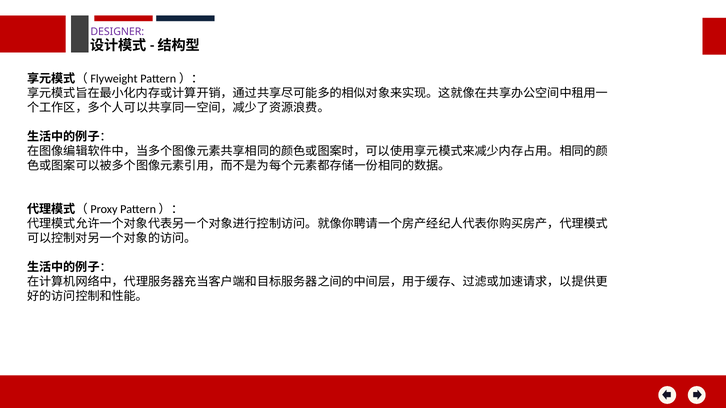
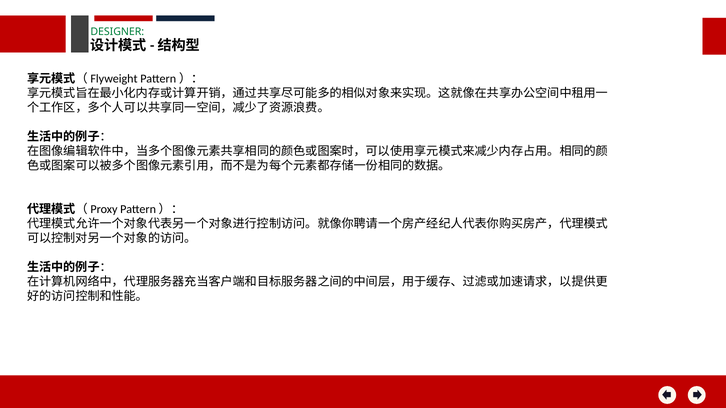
DESIGNER colour: purple -> green
